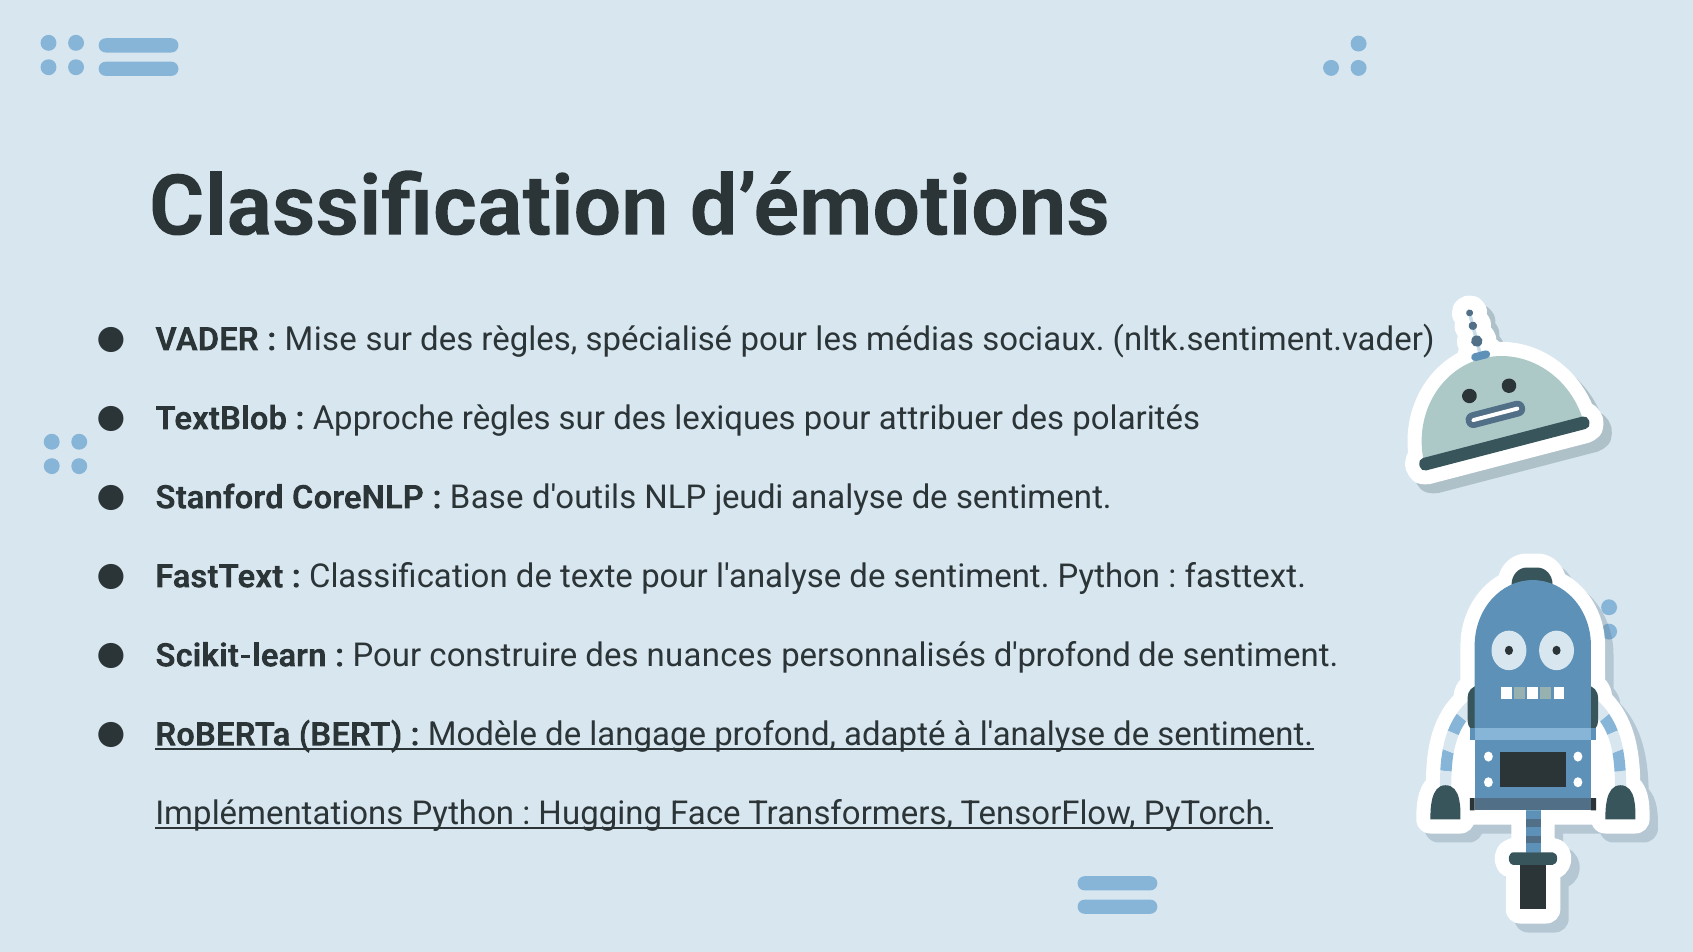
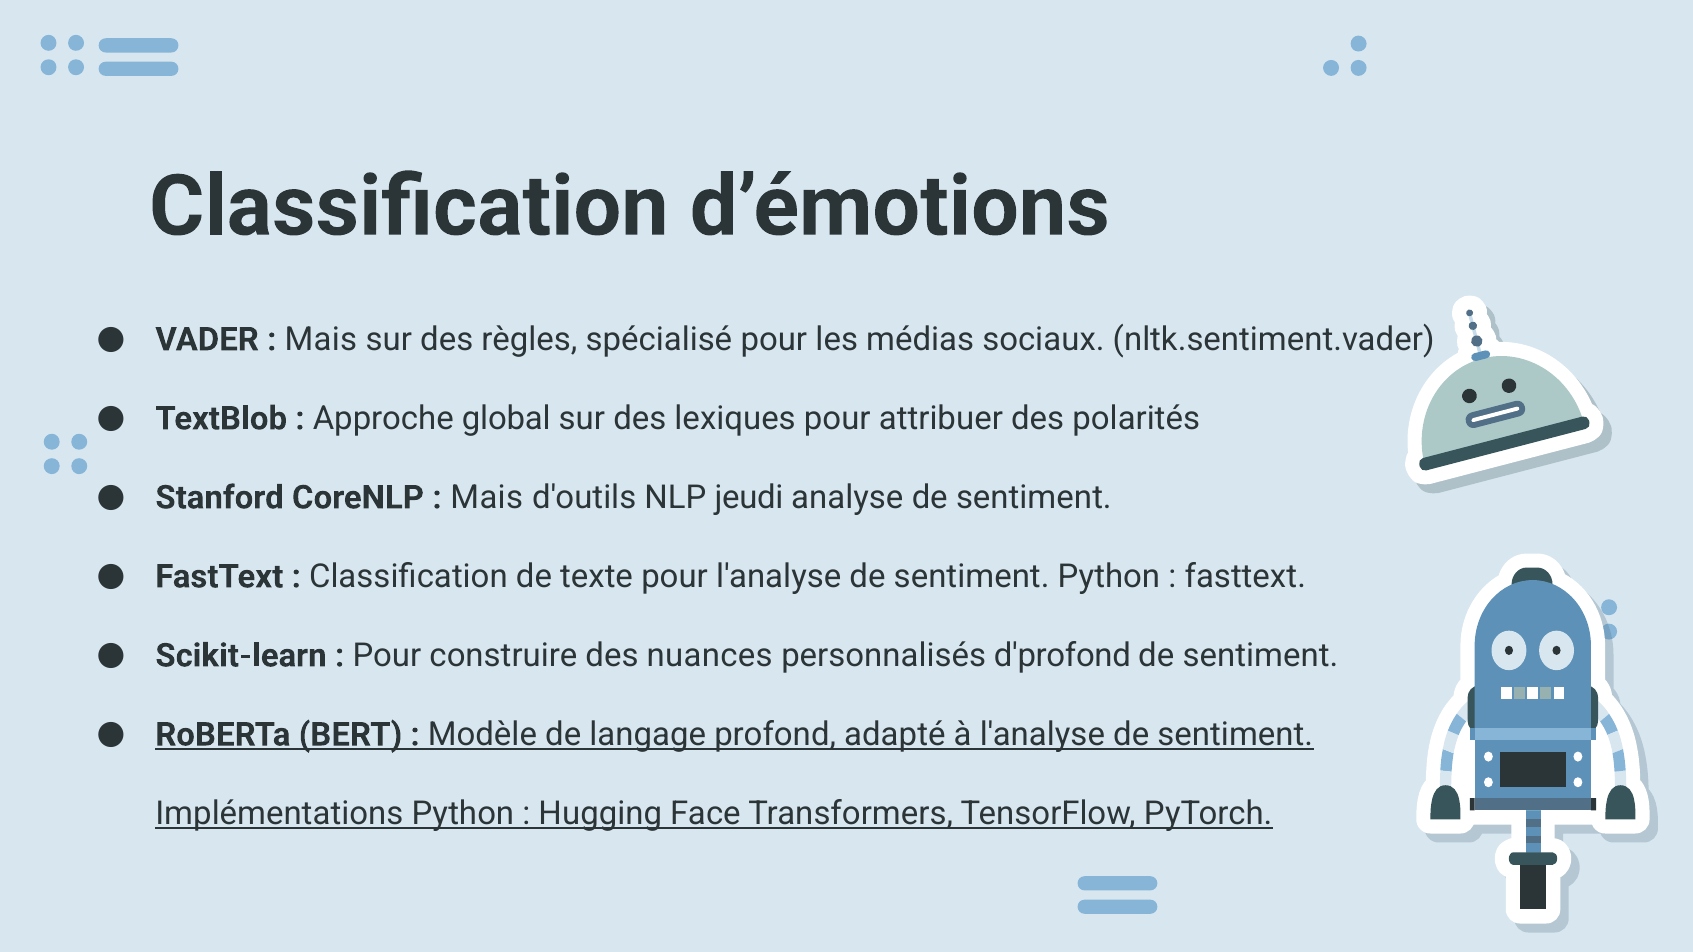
Mise at (321, 340): Mise -> Mais
Approche règles: règles -> global
Base at (487, 498): Base -> Mais
